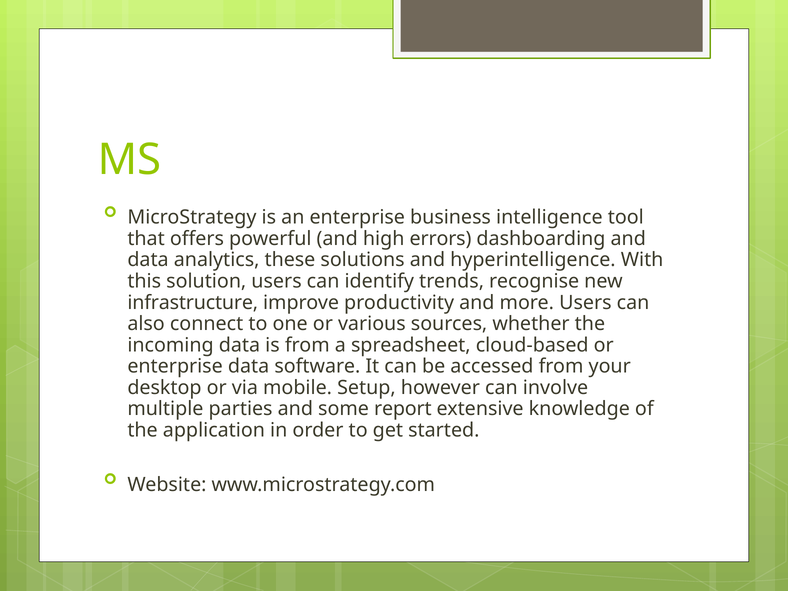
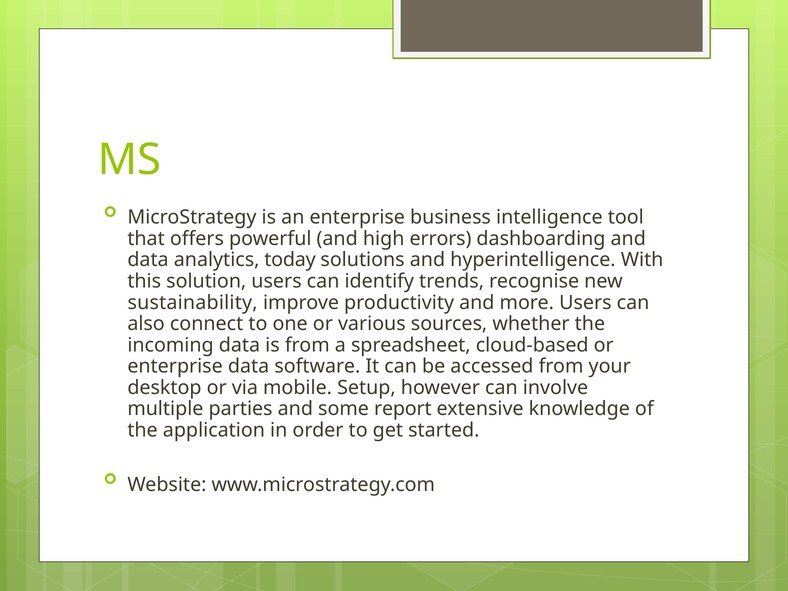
these: these -> today
infrastructure: infrastructure -> sustainability
